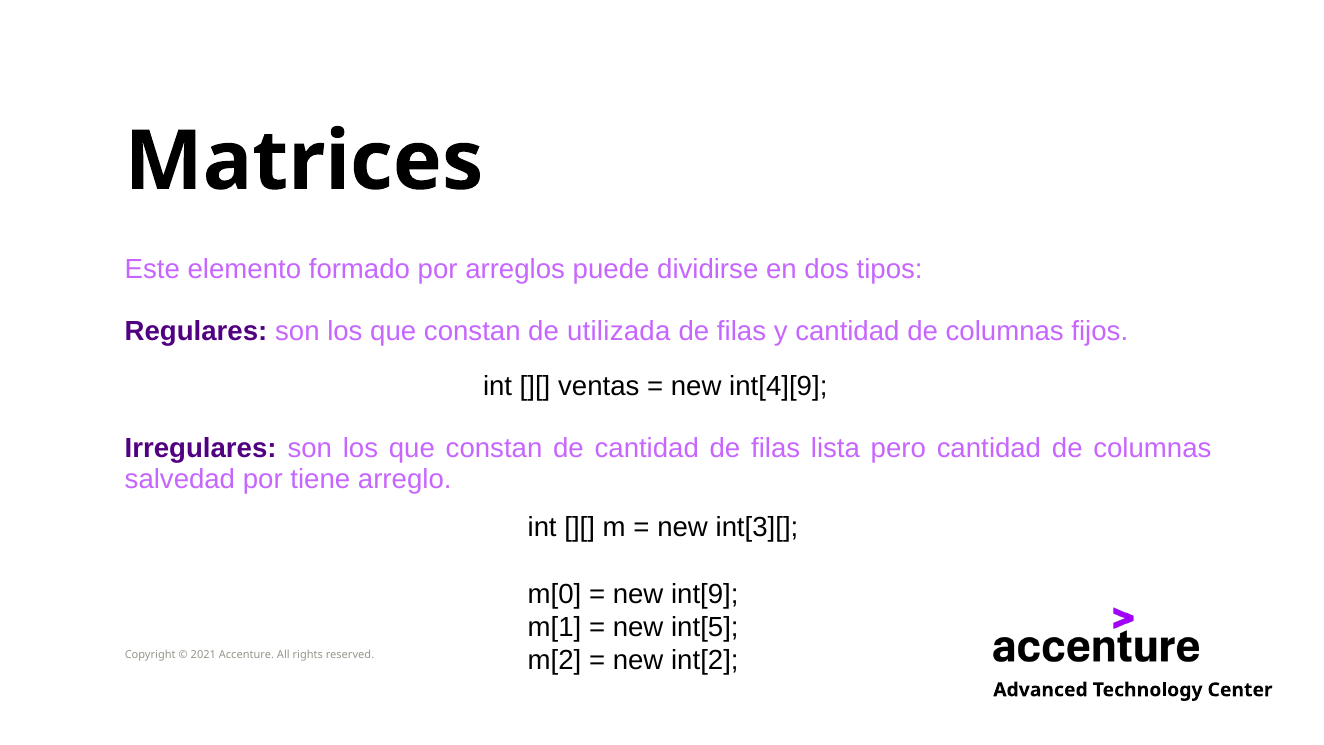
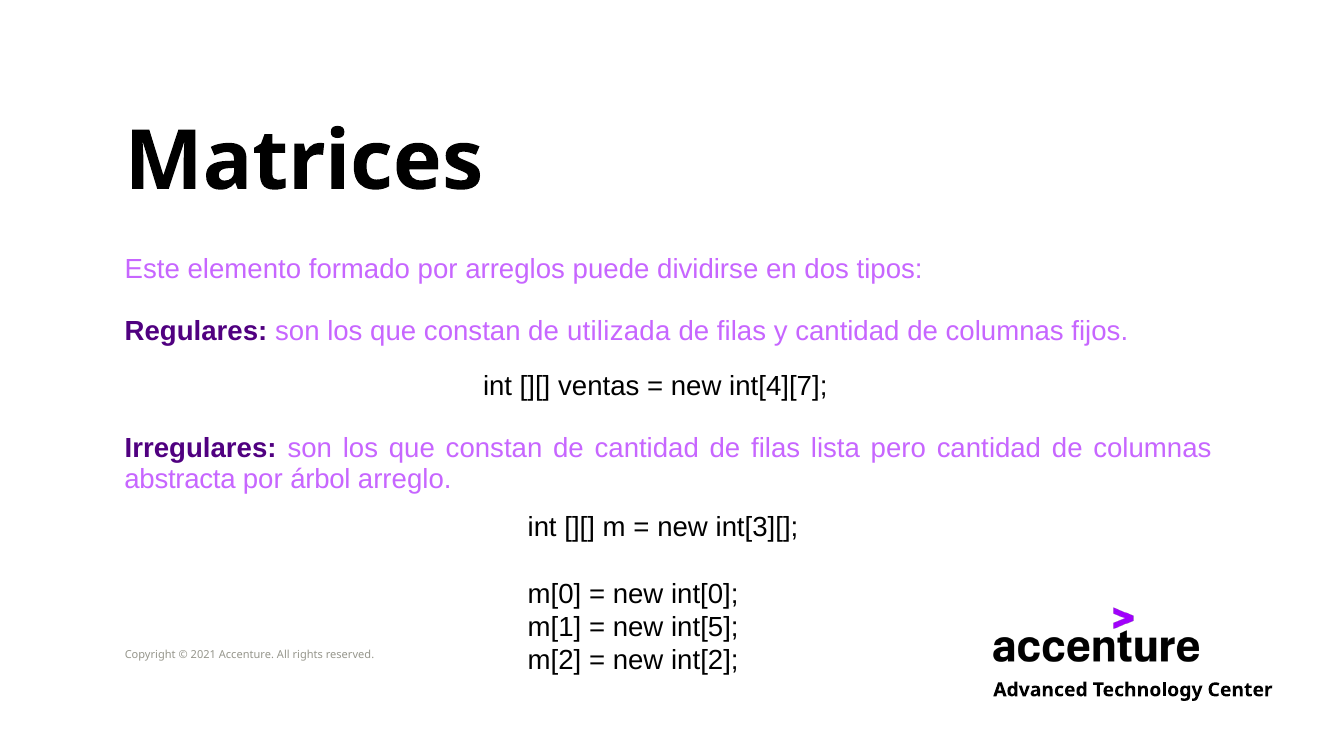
int[4][9: int[4][9 -> int[4][7
salvedad: salvedad -> abstracta
tiene: tiene -> árbol
int[9: int[9 -> int[0
